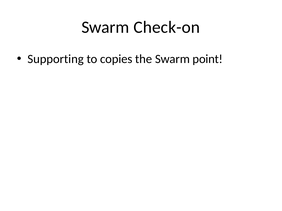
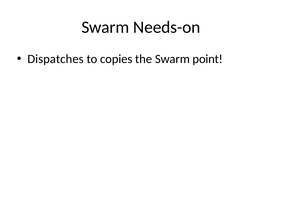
Check-on: Check-on -> Needs-on
Supporting: Supporting -> Dispatches
